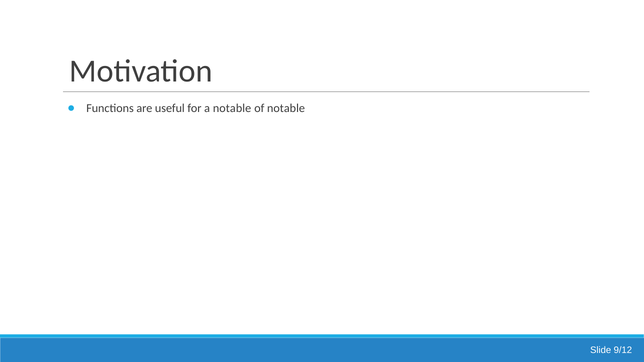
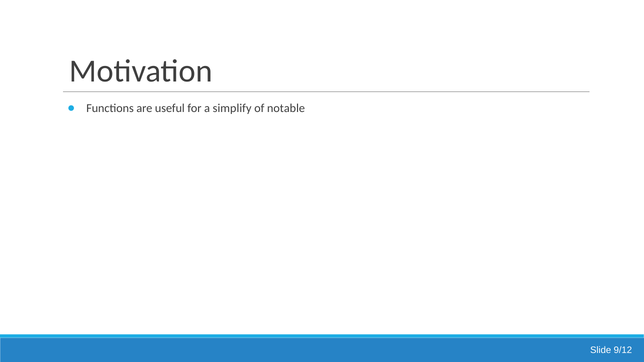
a notable: notable -> simplify
